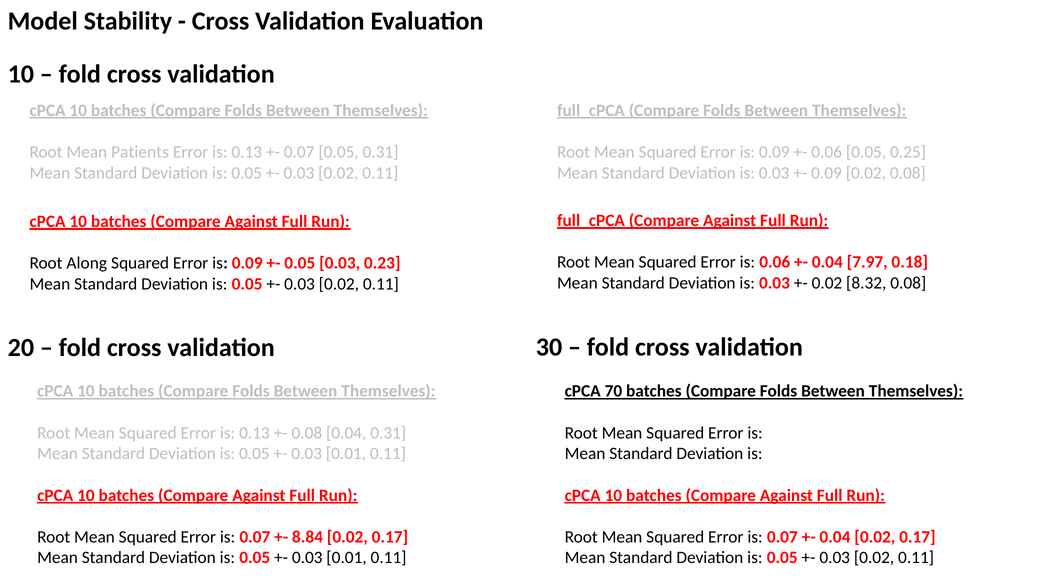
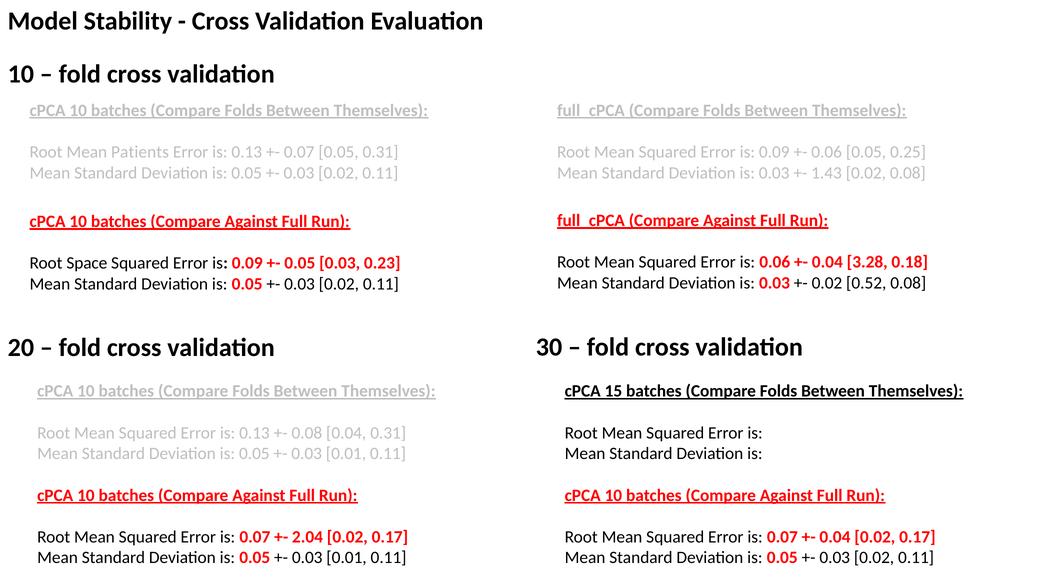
0.09 at (827, 173): 0.09 -> 1.43
7.97: 7.97 -> 3.28
Along: Along -> Space
8.32: 8.32 -> 0.52
70: 70 -> 15
8.84: 8.84 -> 2.04
